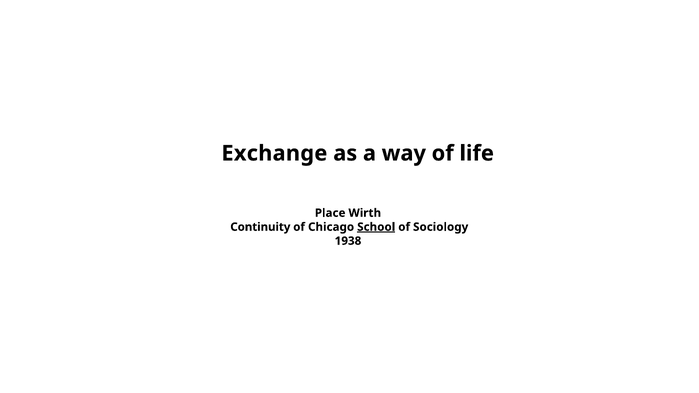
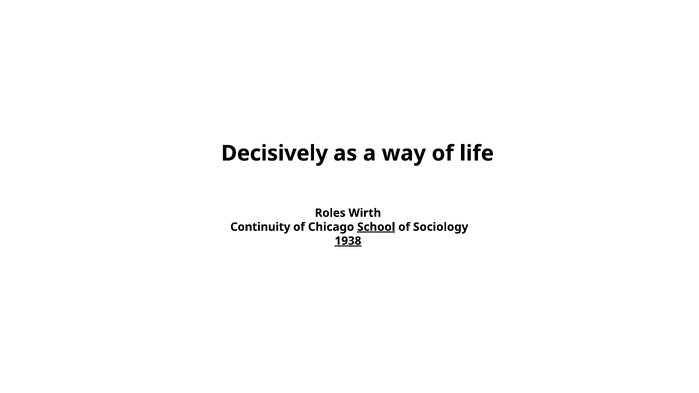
Exchange: Exchange -> Decisively
Place: Place -> Roles
1938 underline: none -> present
